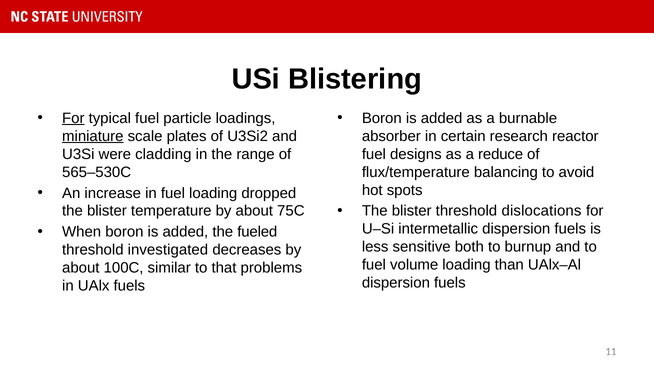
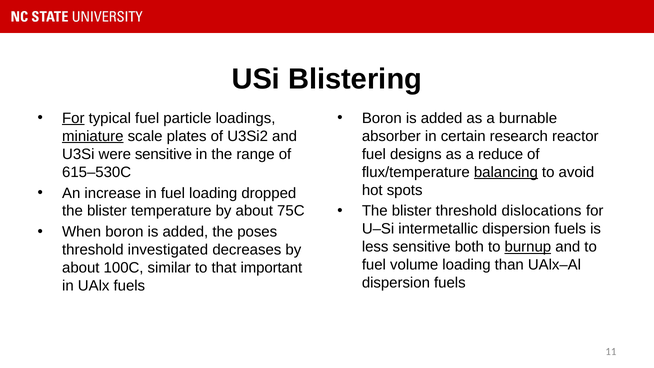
were cladding: cladding -> sensitive
565–530C: 565–530C -> 615–530C
balancing underline: none -> present
fueled: fueled -> poses
burnup underline: none -> present
problems: problems -> important
